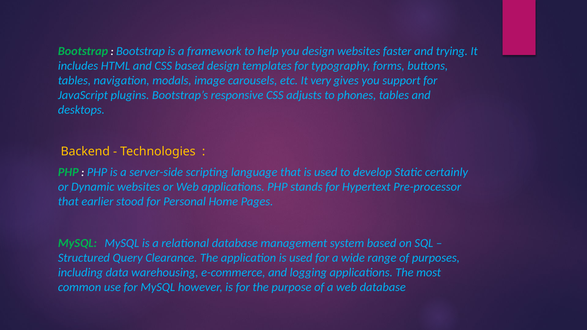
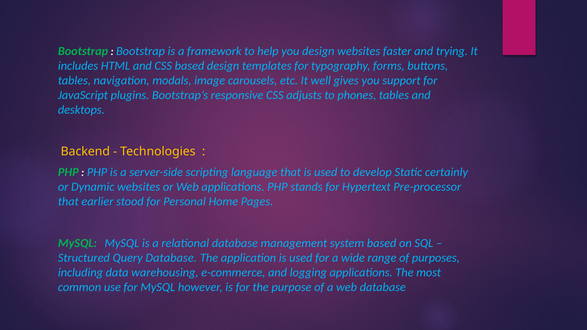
very: very -> well
Query Clearance: Clearance -> Database
